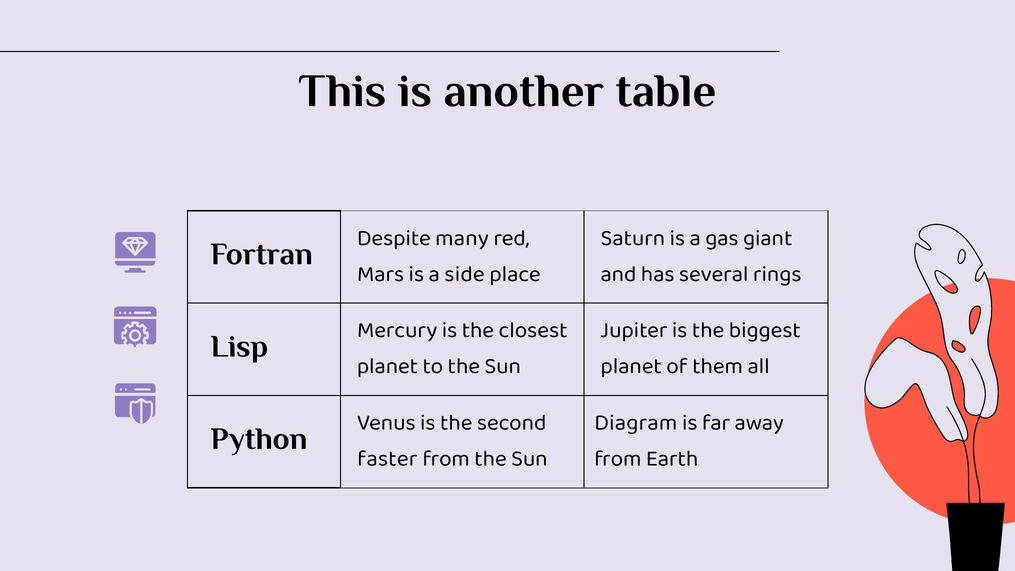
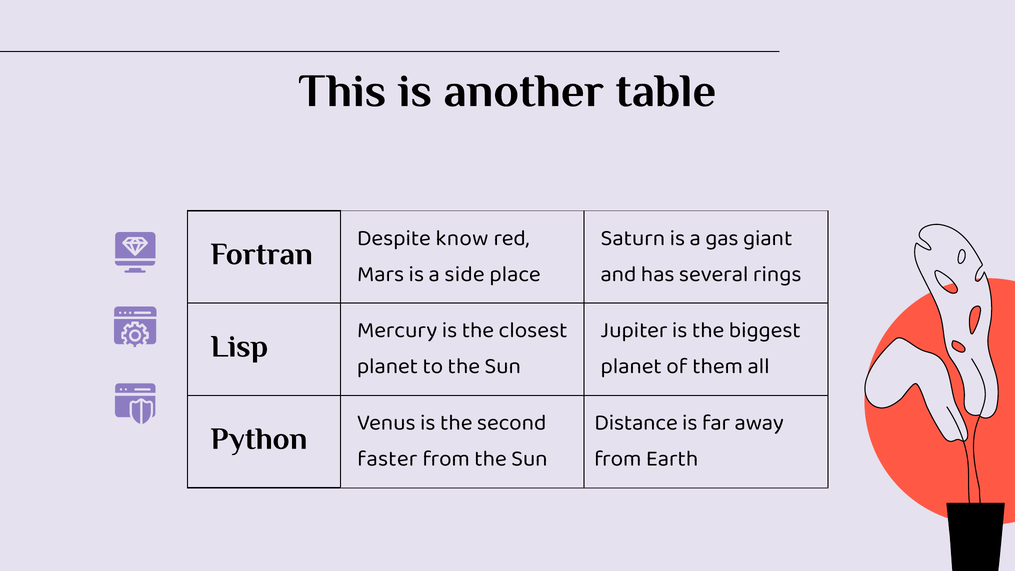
many: many -> know
Diagram: Diagram -> Distance
